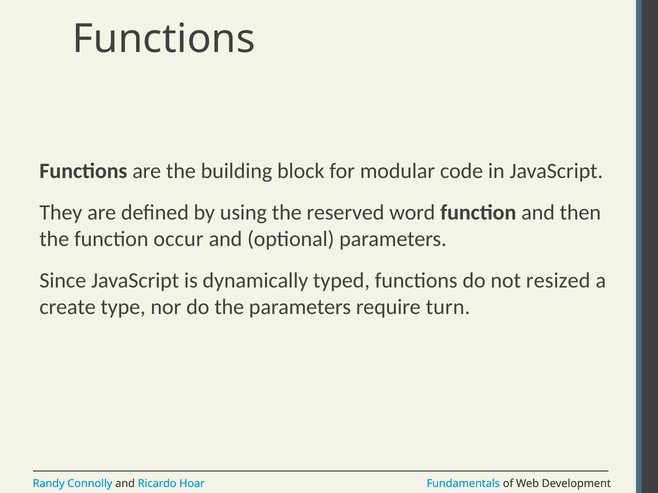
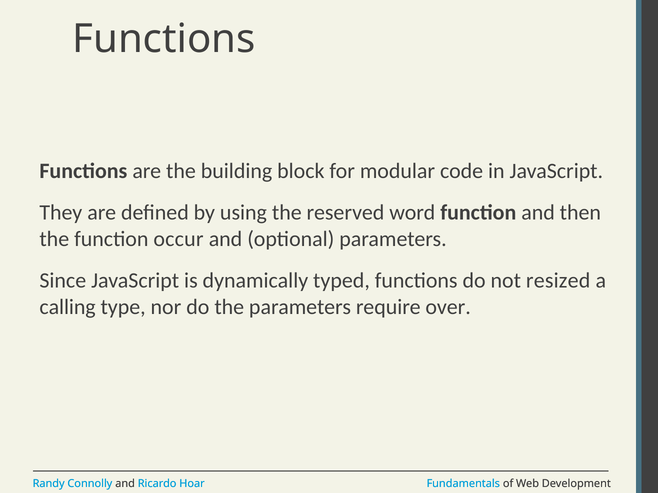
create: create -> calling
turn: turn -> over
